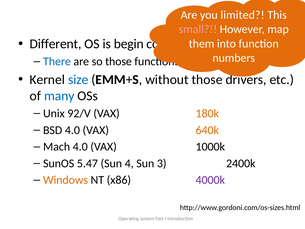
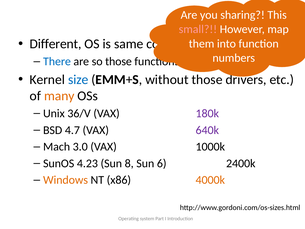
limited: limited -> sharing
begin: begin -> same
many colour: blue -> orange
92/V: 92/V -> 36/V
180k colour: orange -> purple
BSD 4.0: 4.0 -> 4.7
640k colour: orange -> purple
Mach 4.0: 4.0 -> 3.0
5.47: 5.47 -> 4.23
4: 4 -> 8
3: 3 -> 6
4000k colour: purple -> orange
